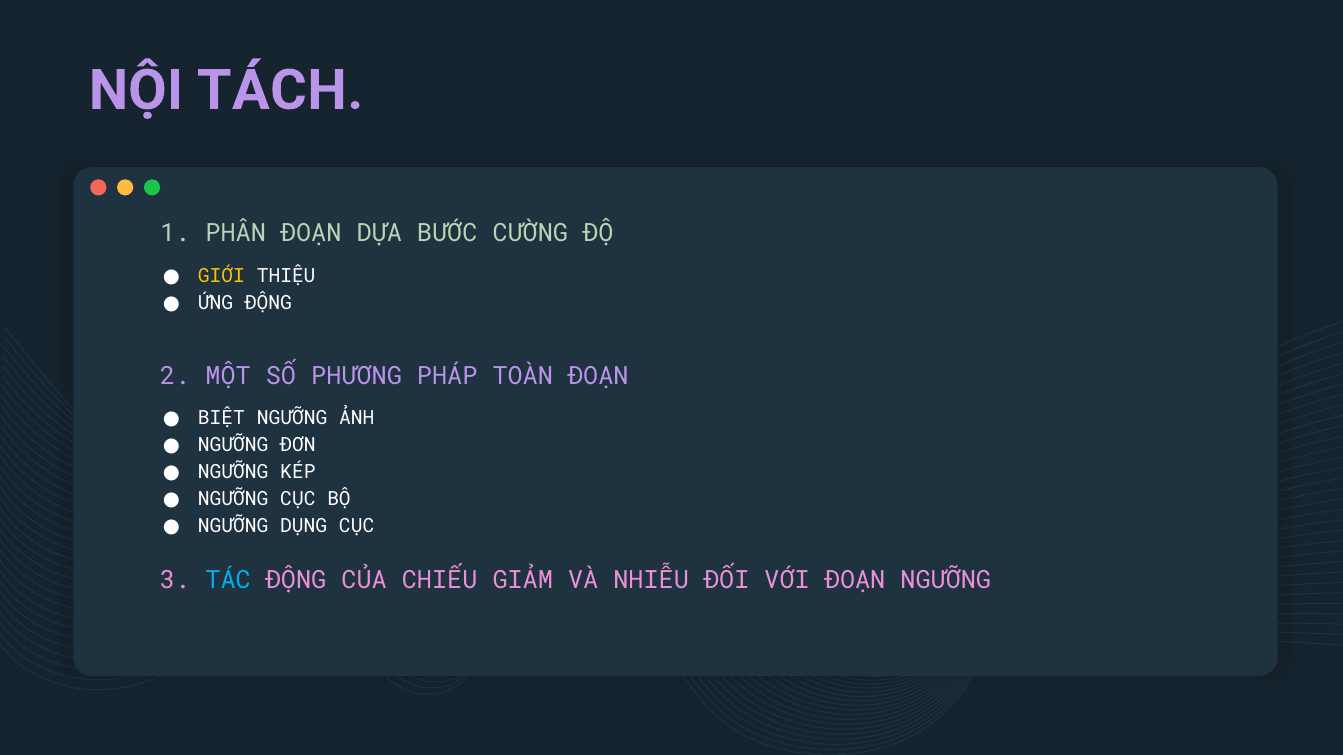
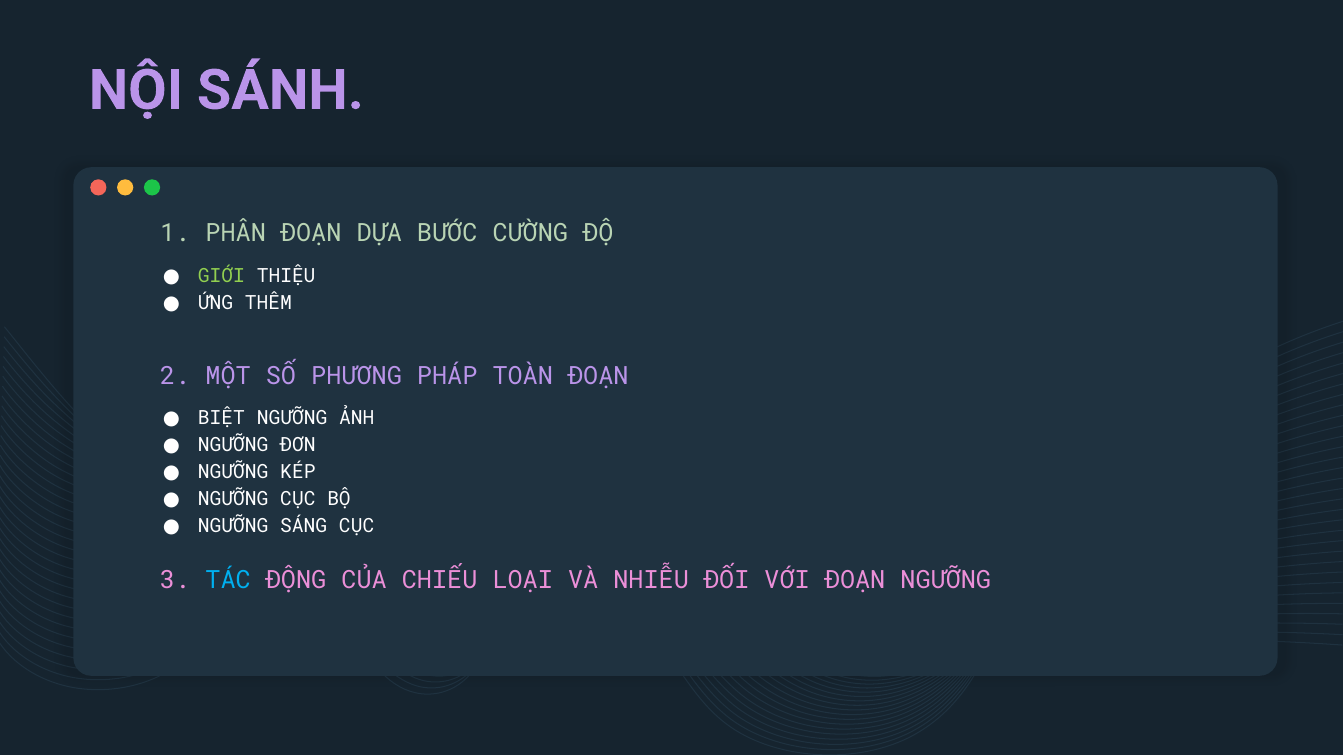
TÁCH: TÁCH -> SÁNH
GIỚI colour: yellow -> light green
ỨNG ĐỘNG: ĐỘNG -> THÊM
DỤNG: DỤNG -> SÁNG
GIẢM: GIẢM -> LOẠI
